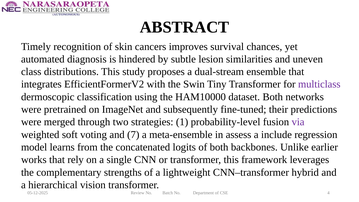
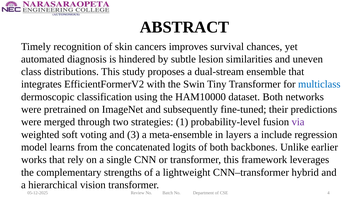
multiclass colour: purple -> blue
7: 7 -> 3
assess: assess -> layers
